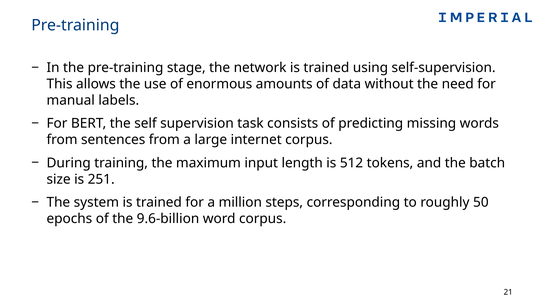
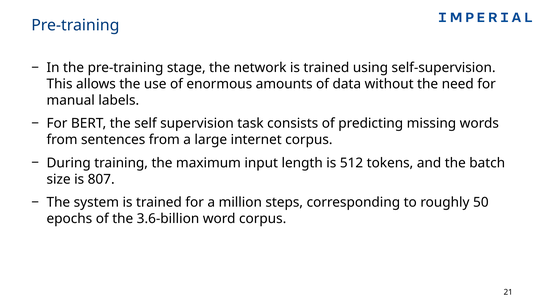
251: 251 -> 807
9.6-billion: 9.6-billion -> 3.6-billion
